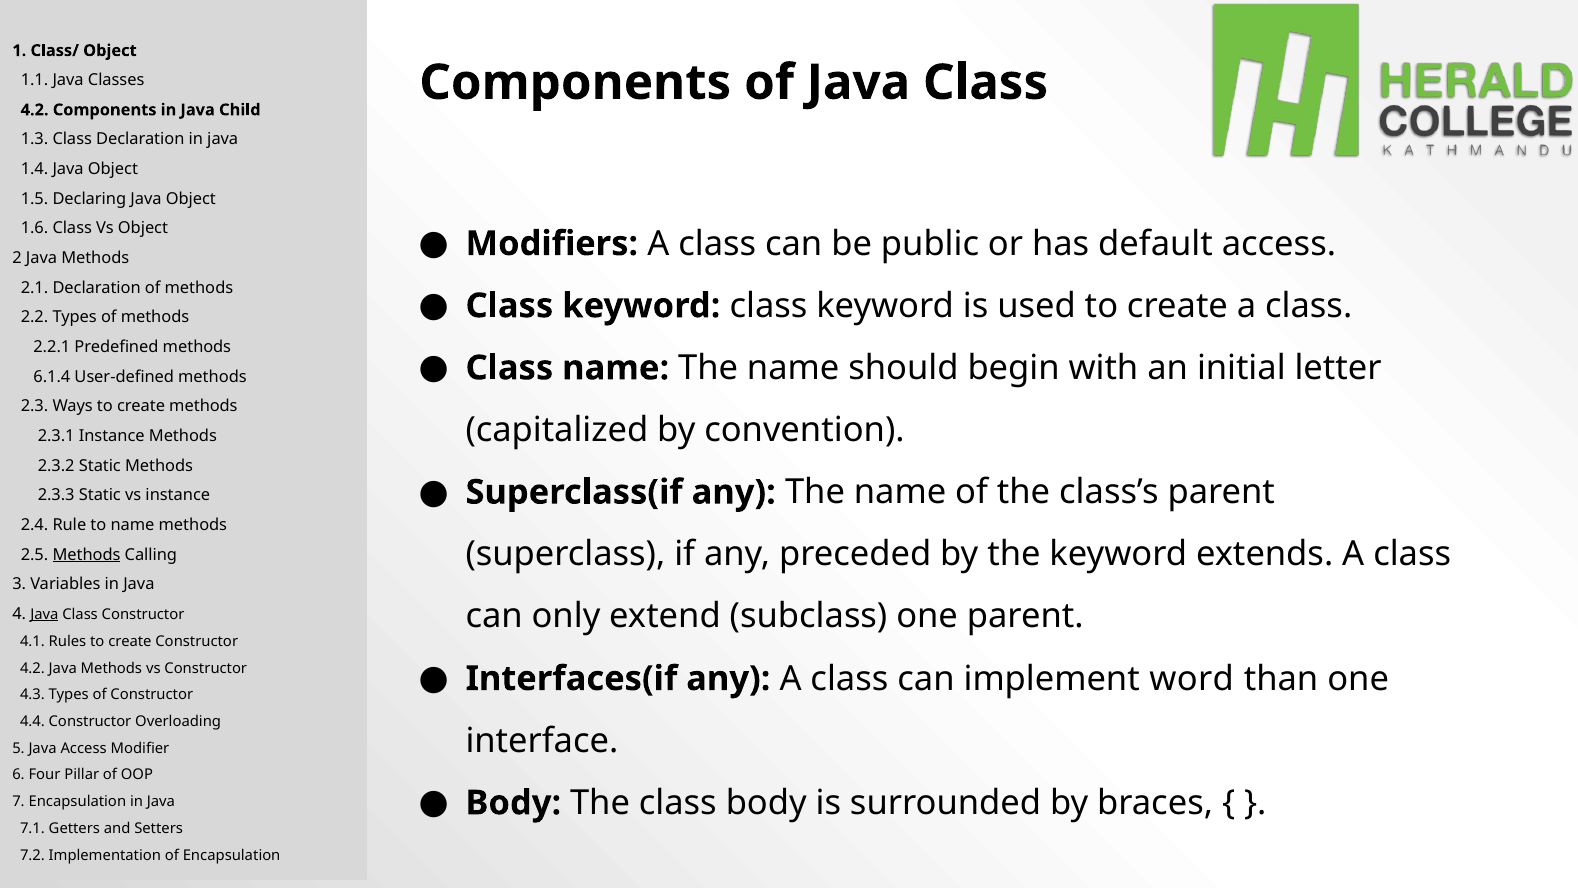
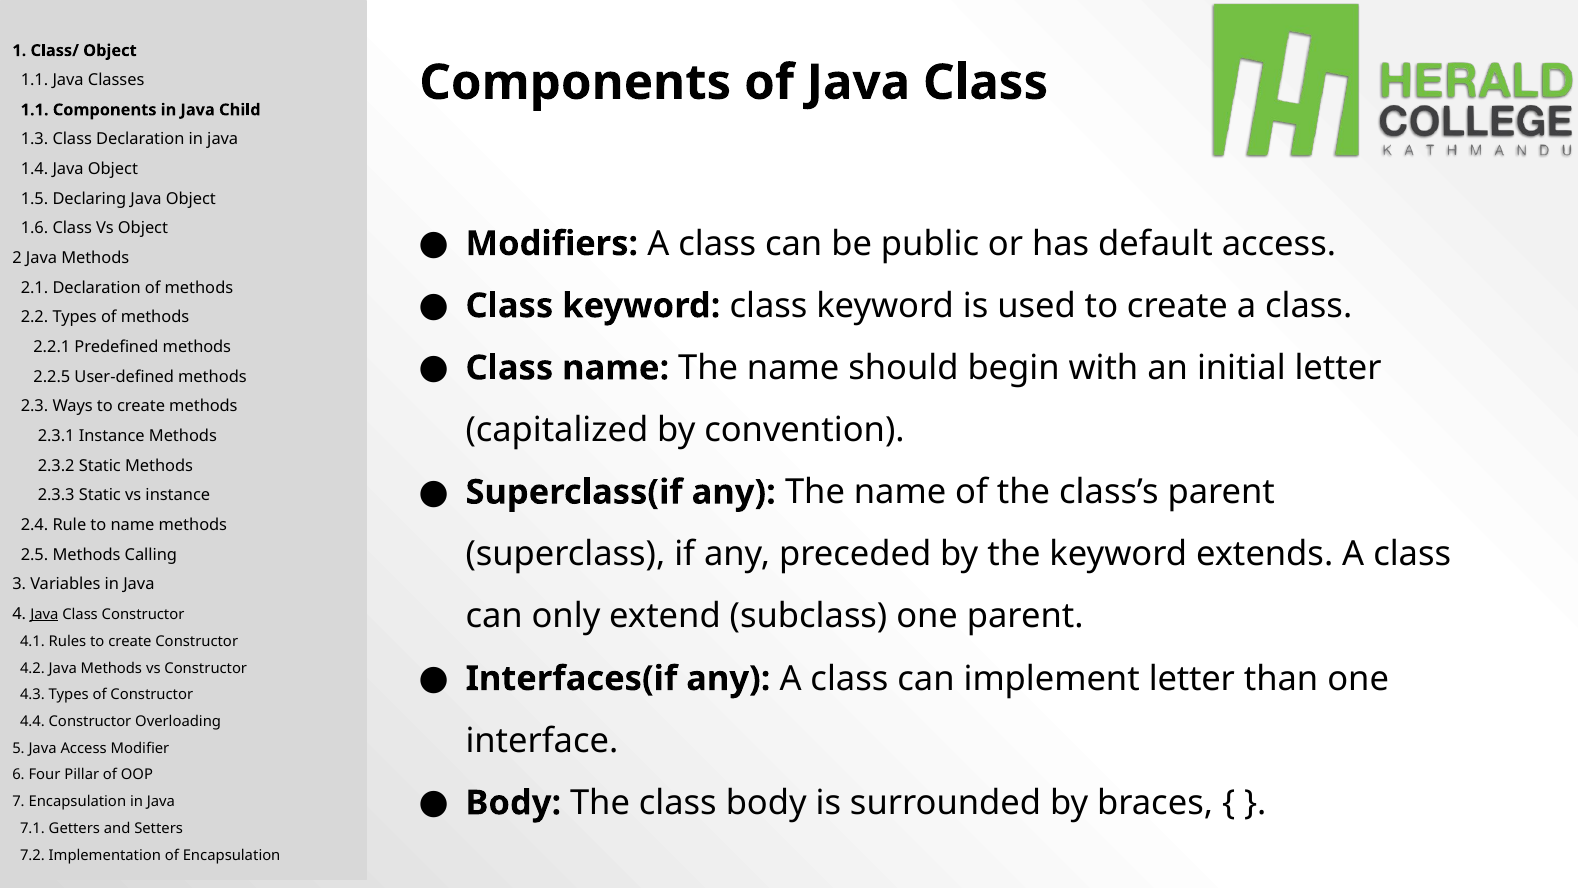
4.2 at (35, 110): 4.2 -> 1.1
6.1.4: 6.1.4 -> 2.2.5
Methods at (87, 554) underline: present -> none
implement word: word -> letter
